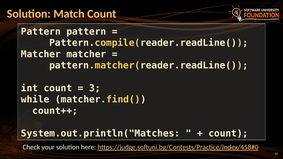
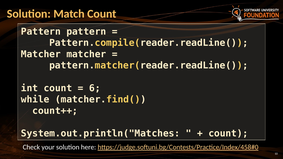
3: 3 -> 6
